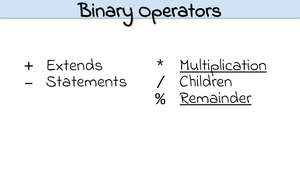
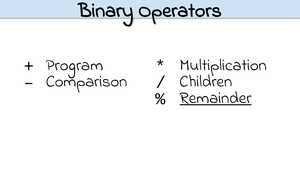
Extends: Extends -> Program
Multiplication underline: present -> none
Statements: Statements -> Comparison
